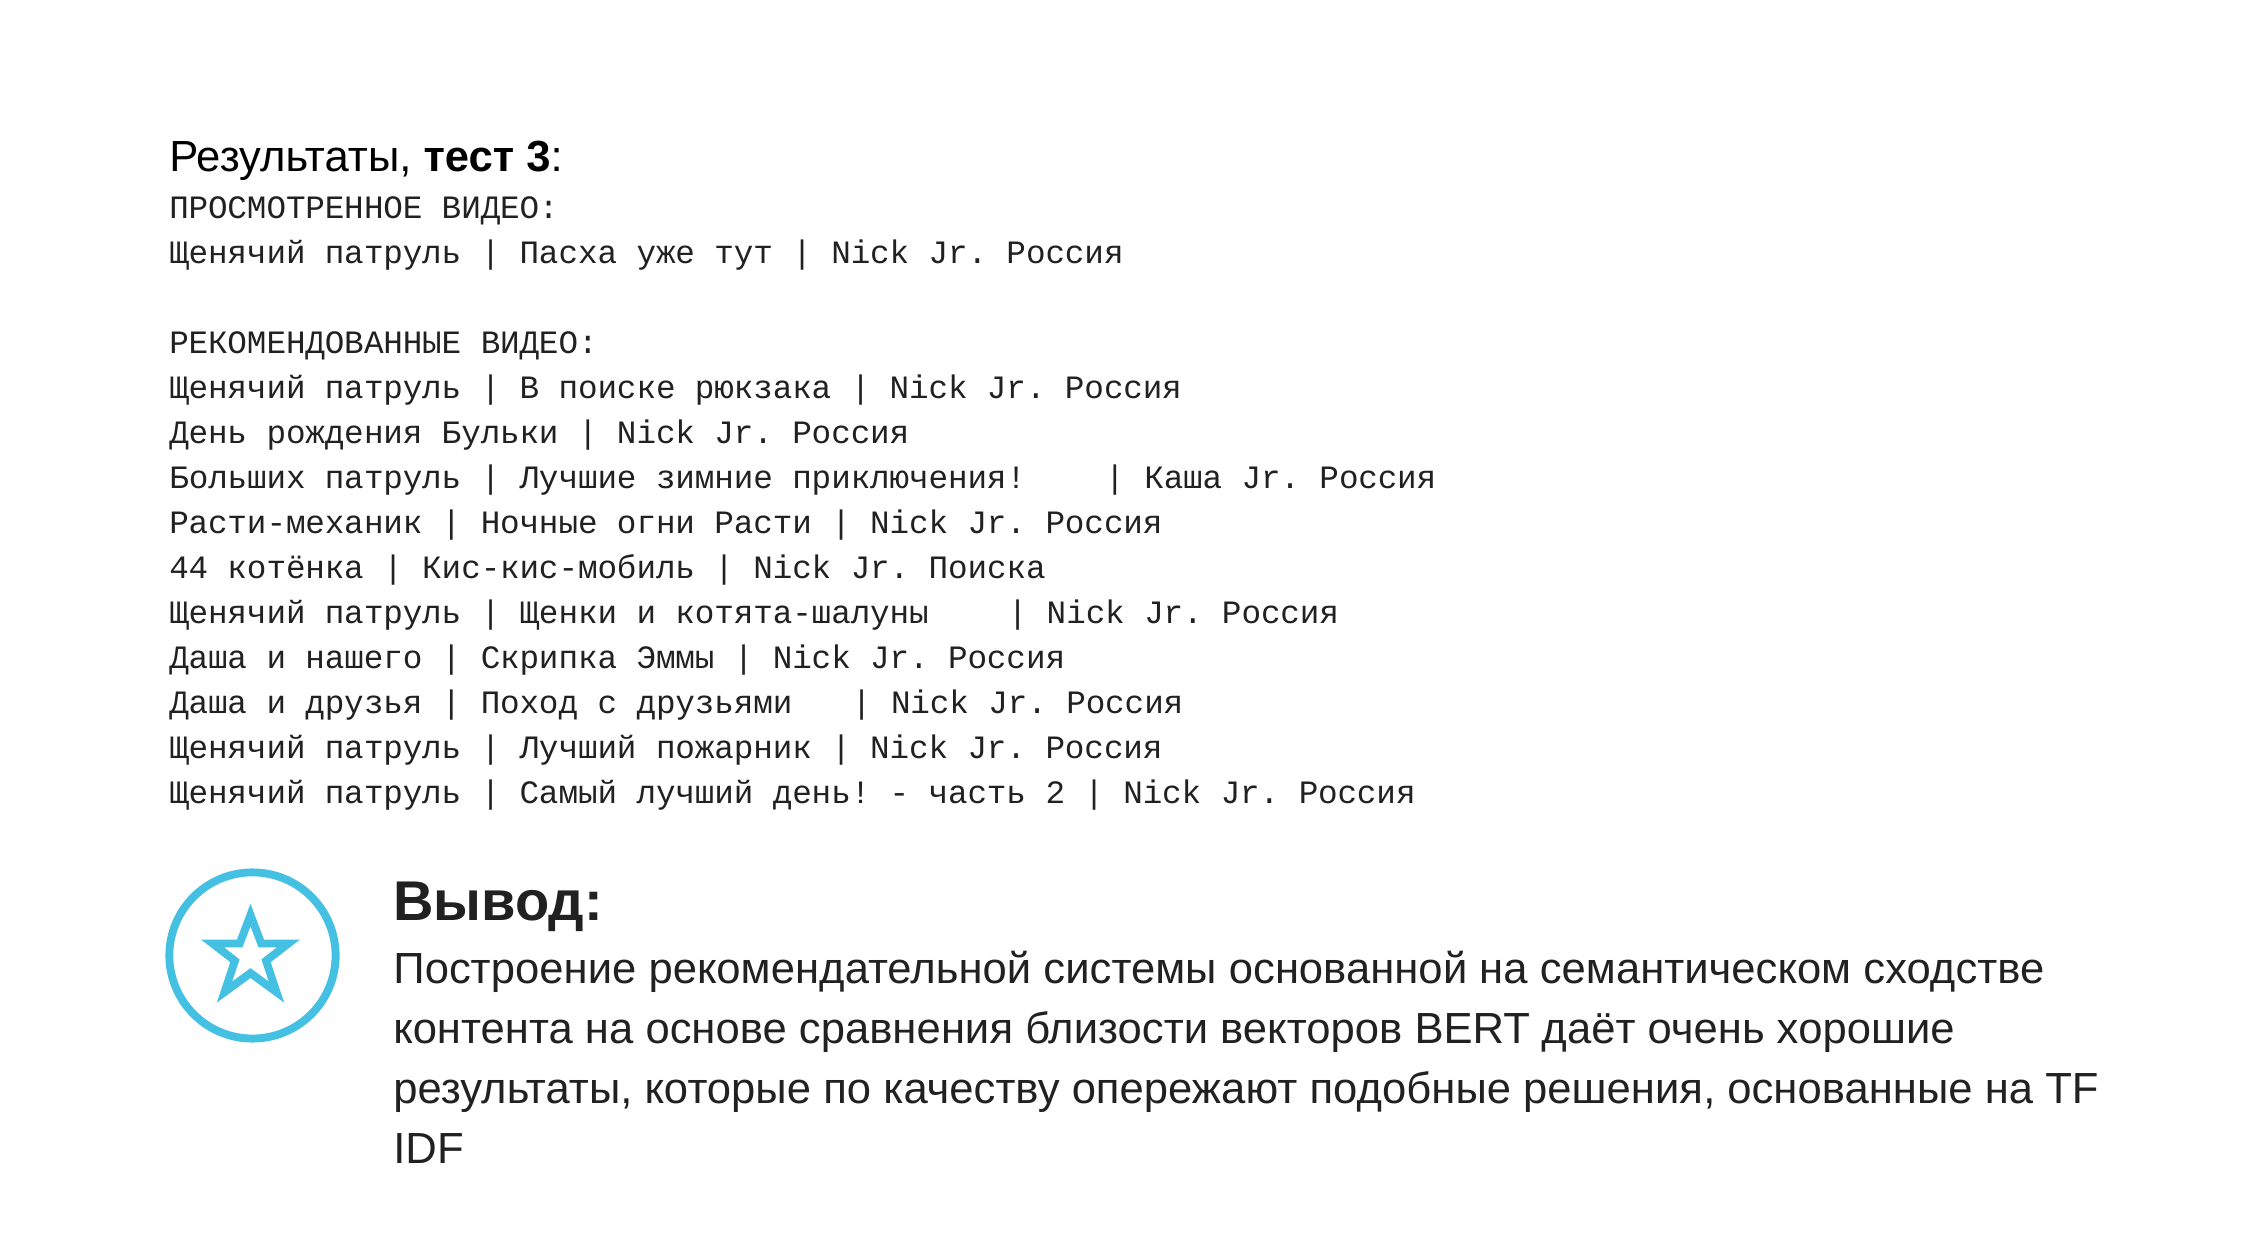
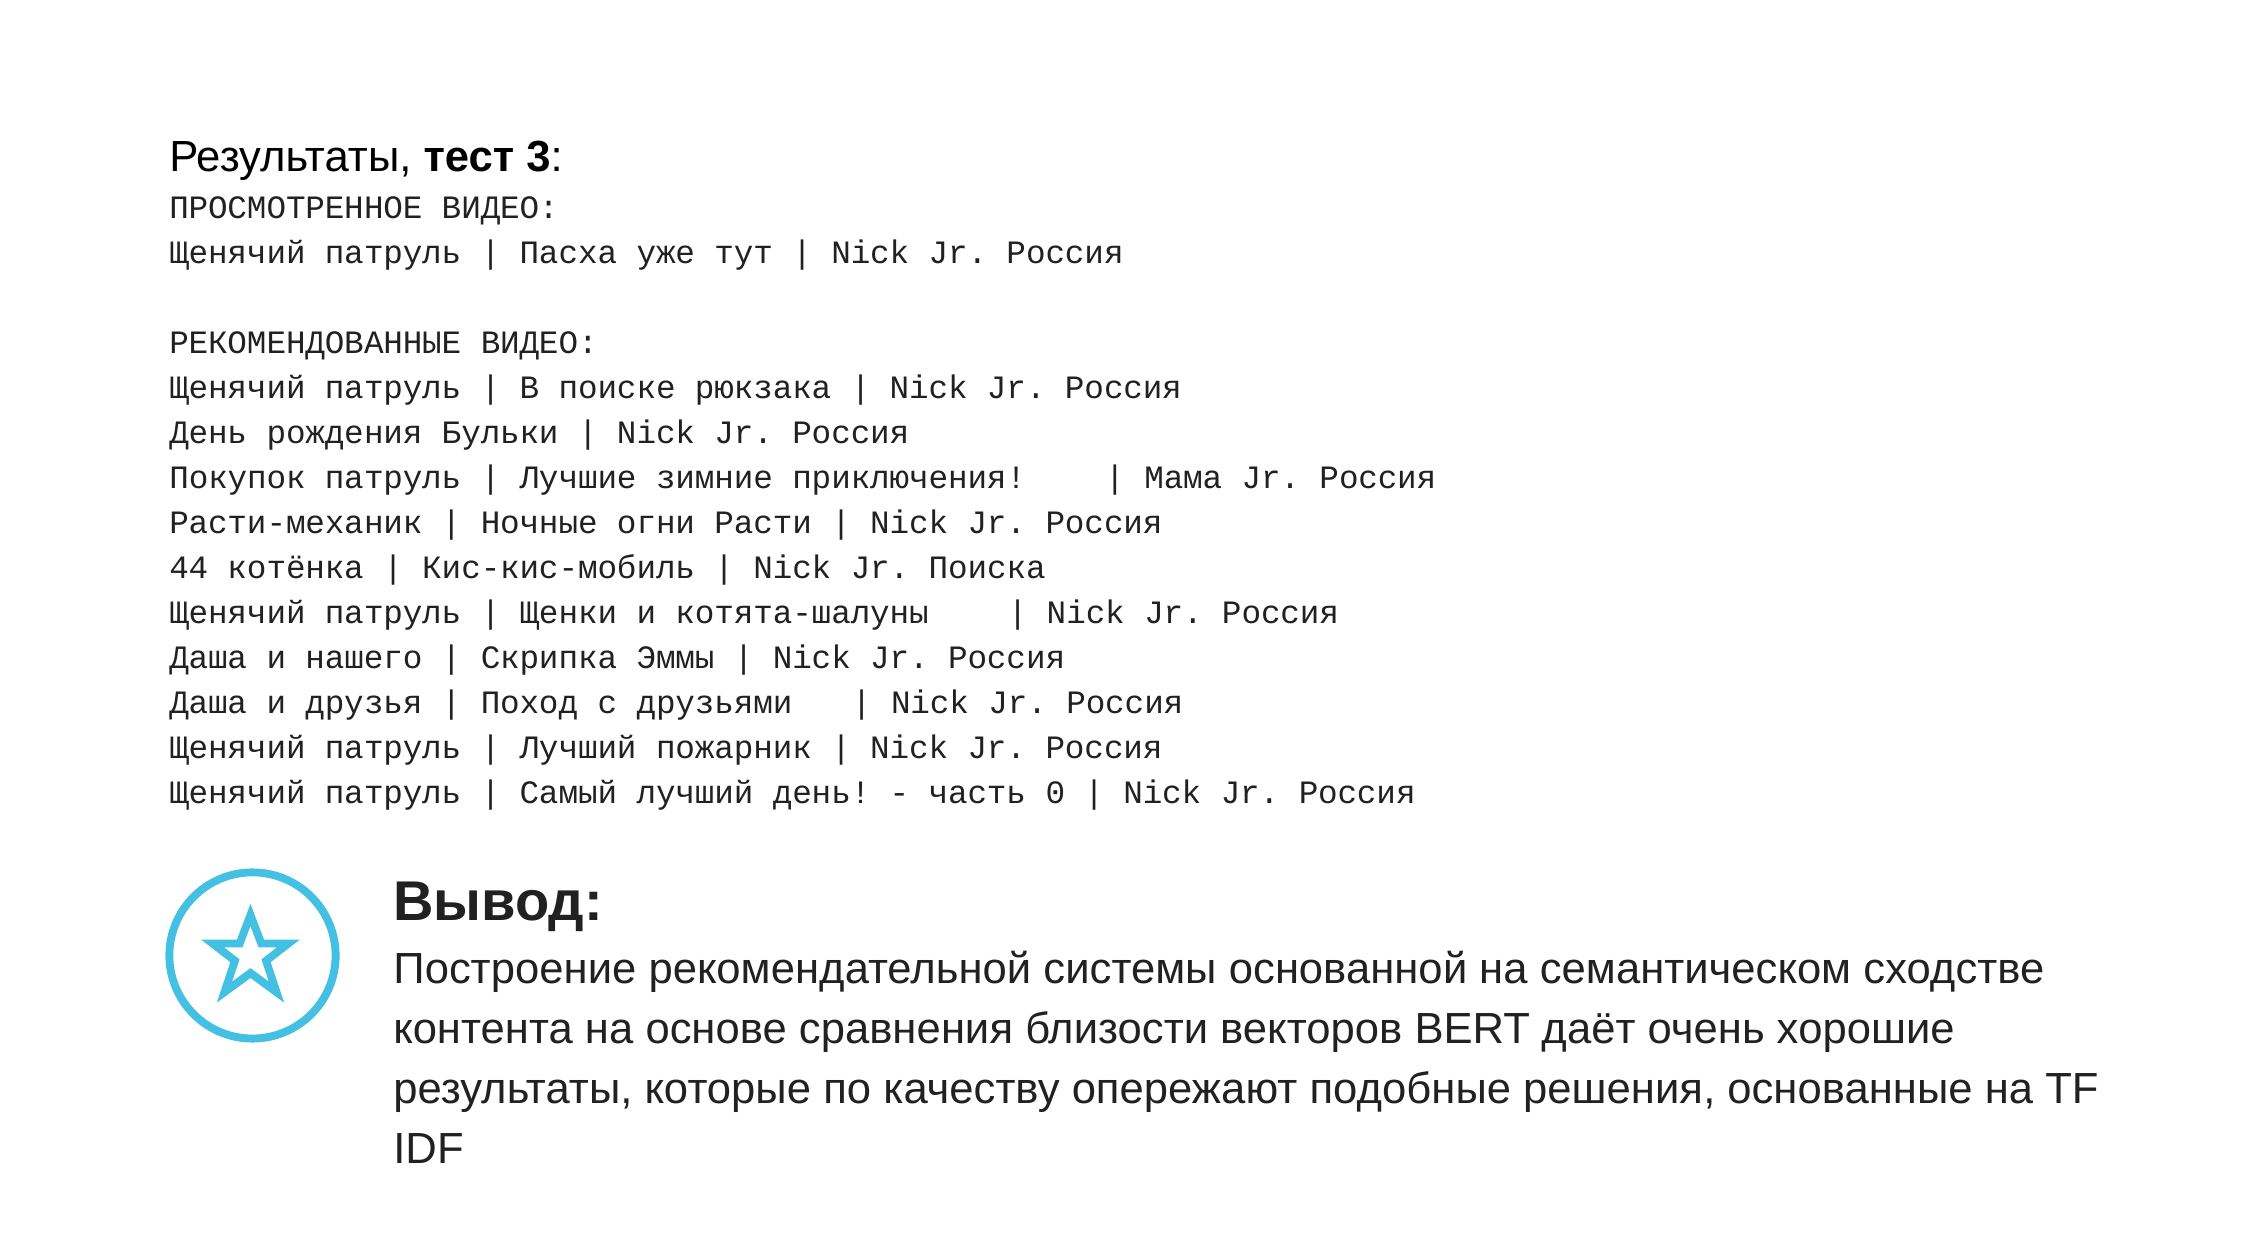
Больших: Больших -> Покупок
Каша: Каша -> Мама
2: 2 -> 0
